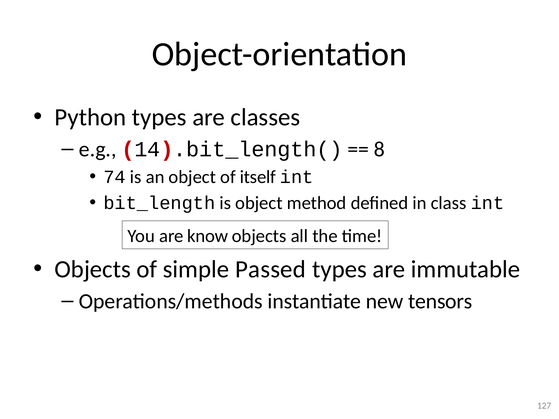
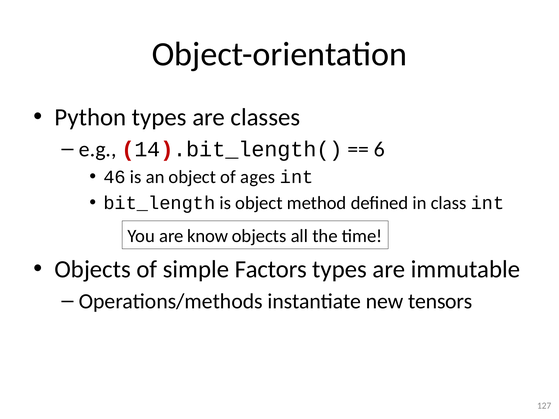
8: 8 -> 6
74: 74 -> 46
itself: itself -> ages
Passed: Passed -> Factors
